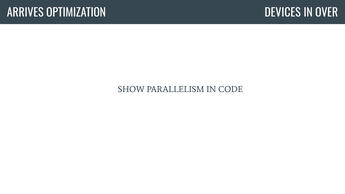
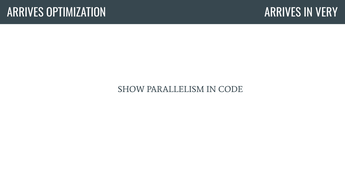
OPTIMIZATION DEVICES: DEVICES -> ARRIVES
OVER: OVER -> VERY
